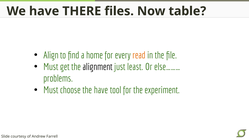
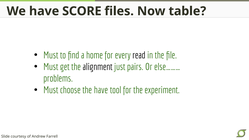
THERE: THERE -> SCORE
Align at (51, 55): Align -> Must
read colour: orange -> black
least: least -> pairs
